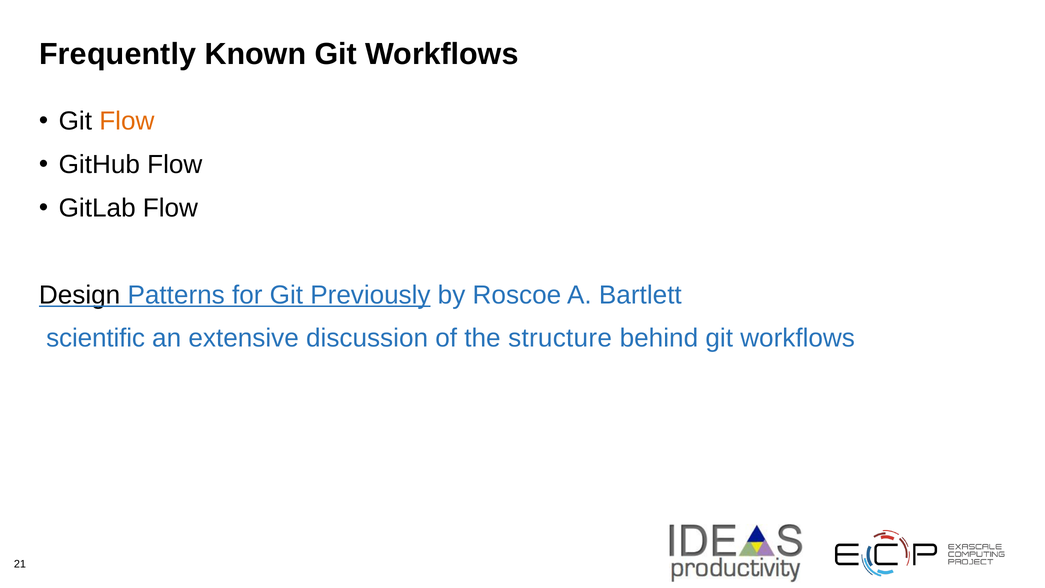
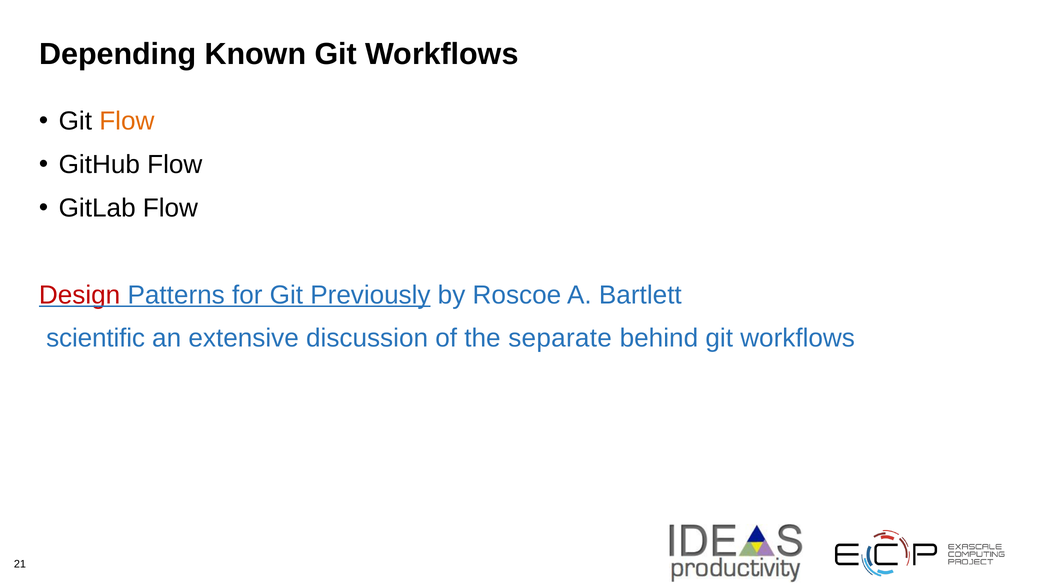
Frequently: Frequently -> Depending
Design colour: black -> red
structure: structure -> separate
